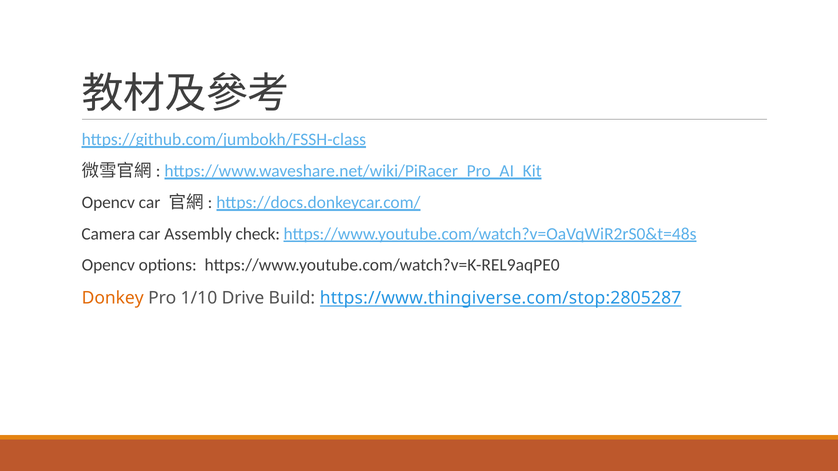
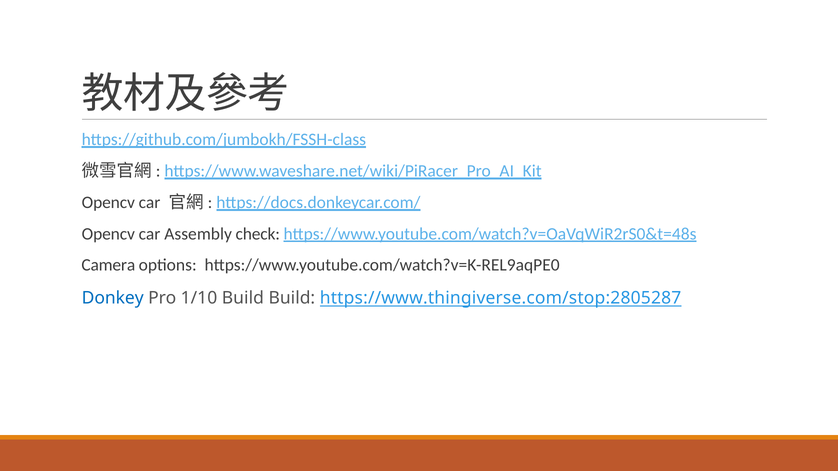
Camera at (108, 234): Camera -> Opencv
Opencv at (108, 265): Opencv -> Camera
Donkey colour: orange -> blue
1/10 Drive: Drive -> Build
